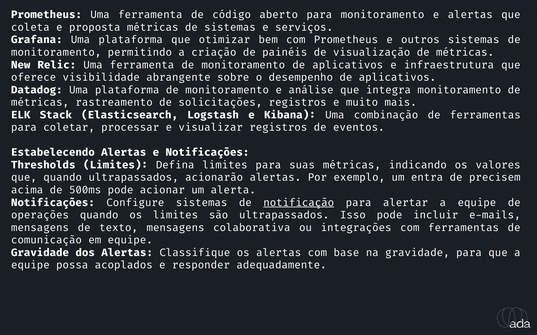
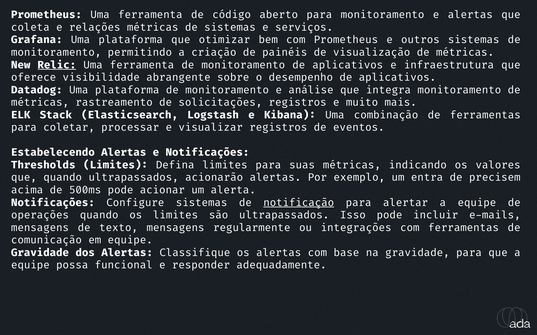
proposta: proposta -> relações
Relic underline: none -> present
colaborativa: colaborativa -> regularmente
acoplados: acoplados -> funcional
